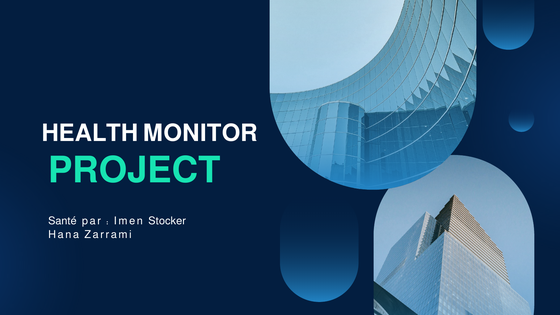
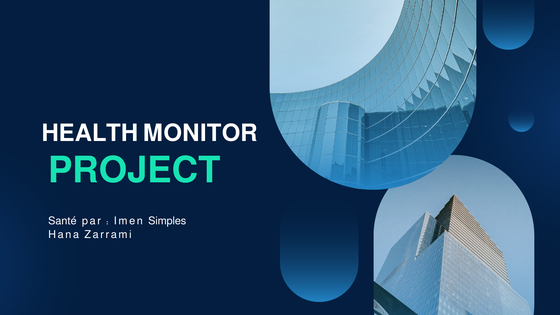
Stocker: Stocker -> Simples
